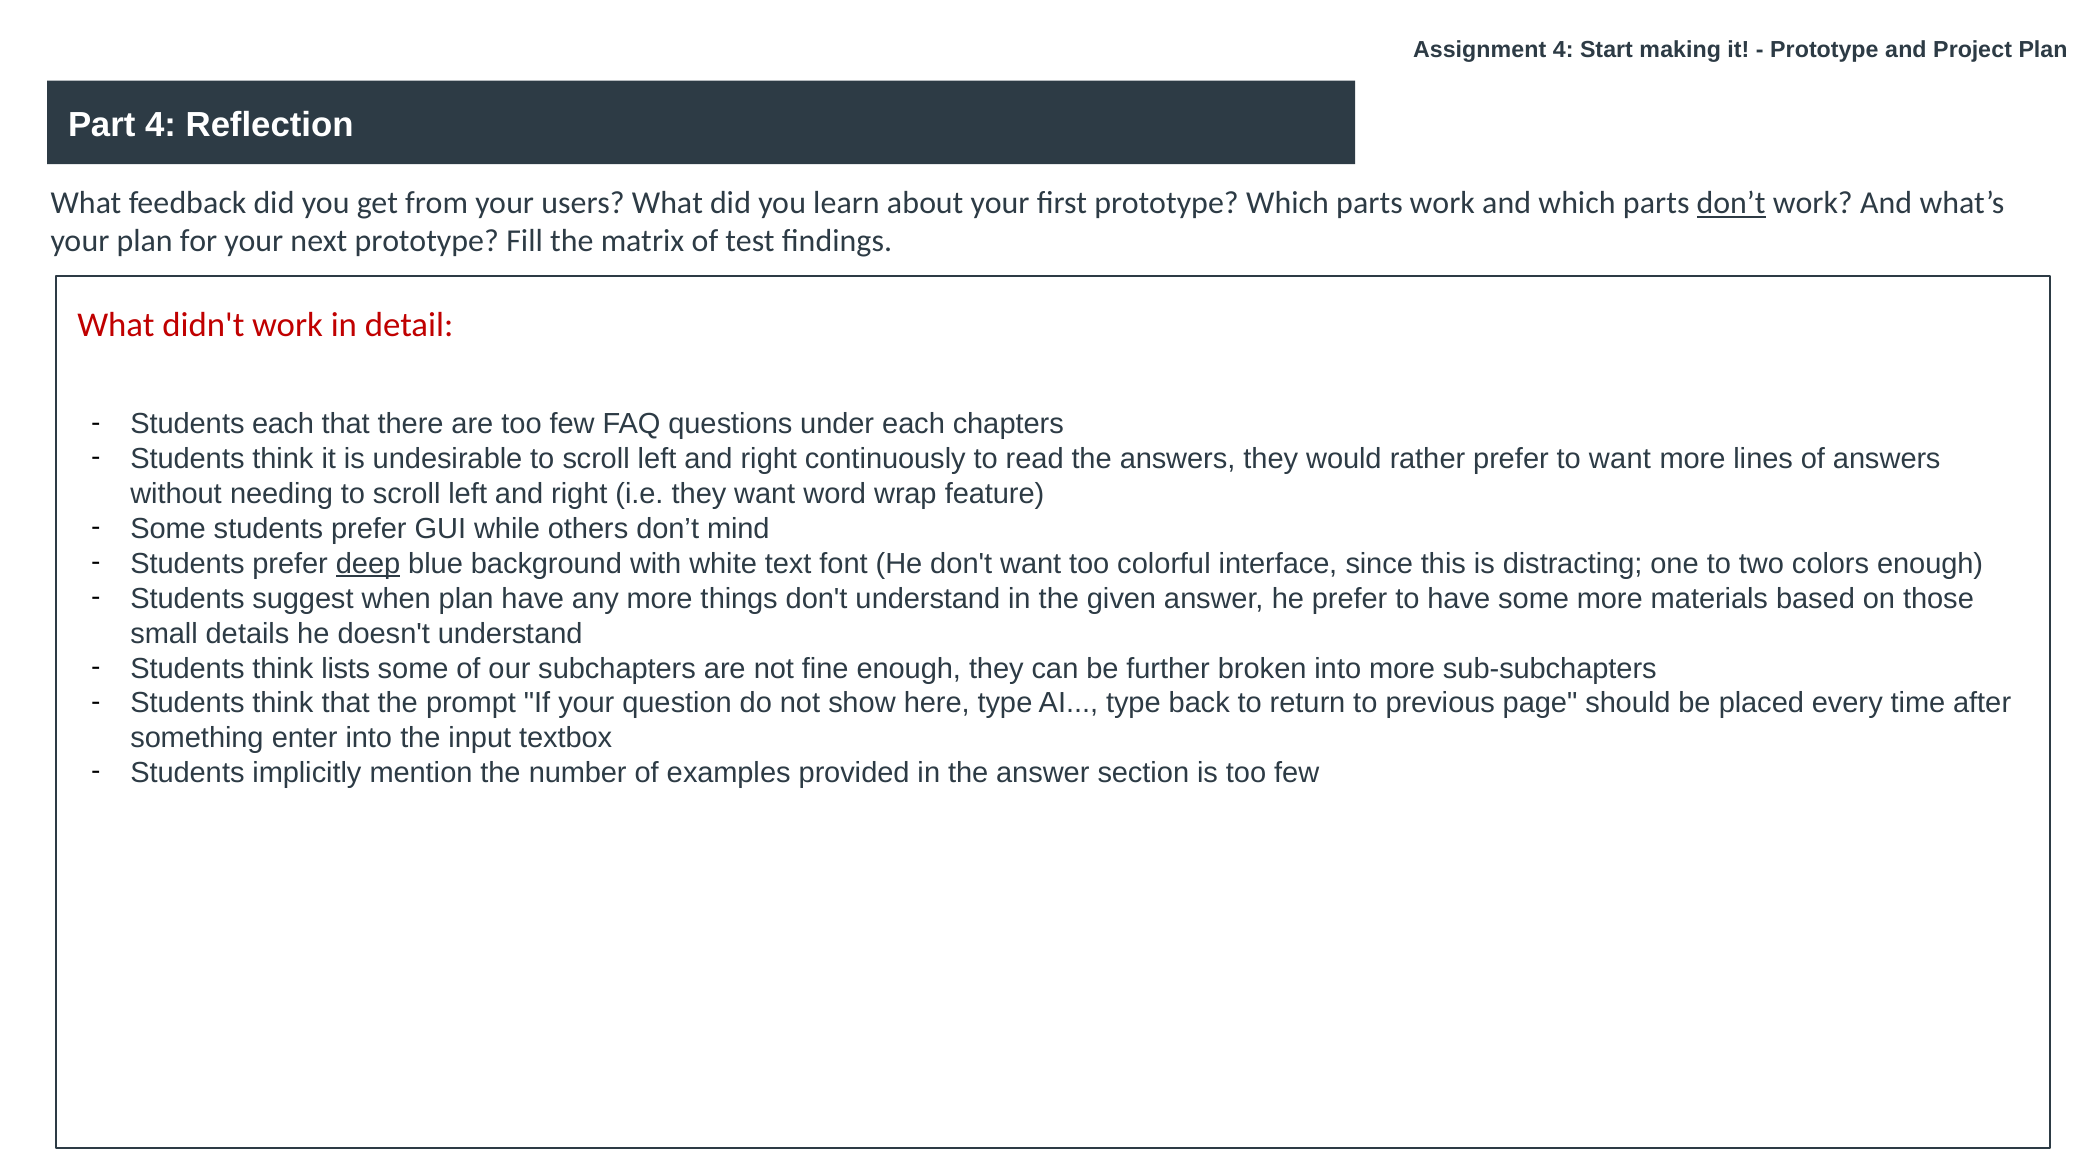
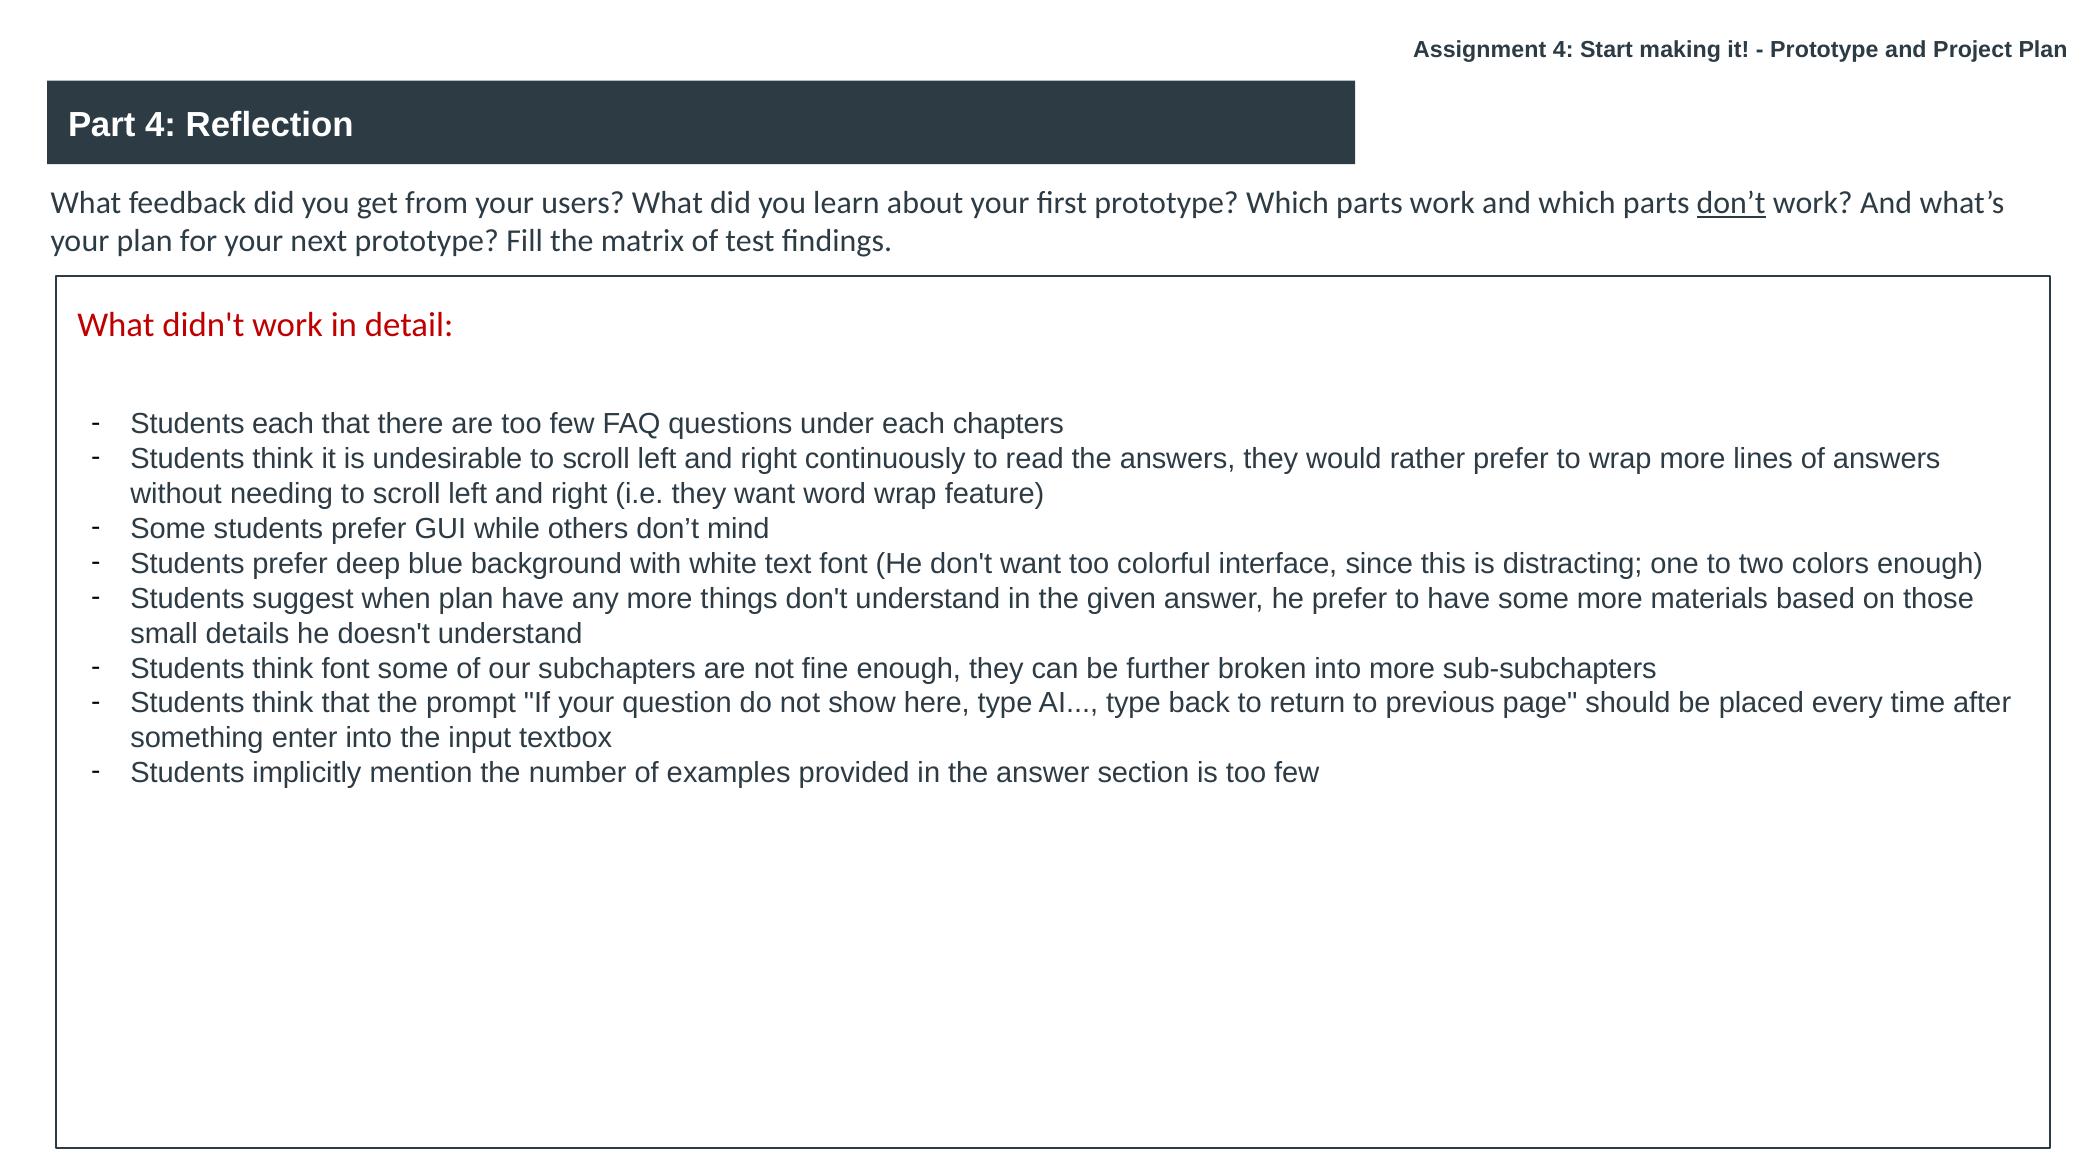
to want: want -> wrap
deep underline: present -> none
think lists: lists -> font
